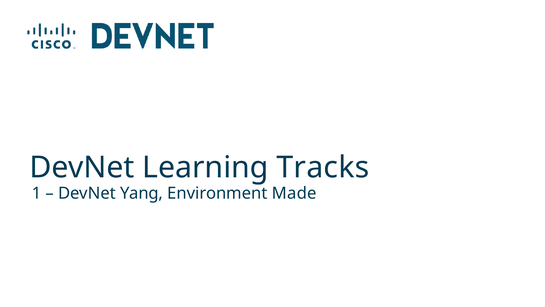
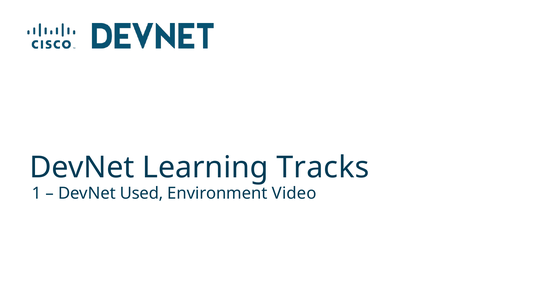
Yang: Yang -> Used
Made: Made -> Video
